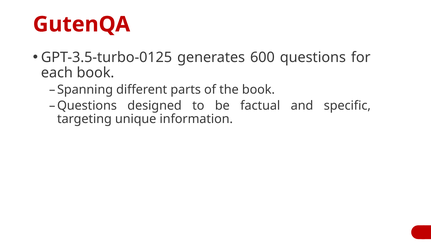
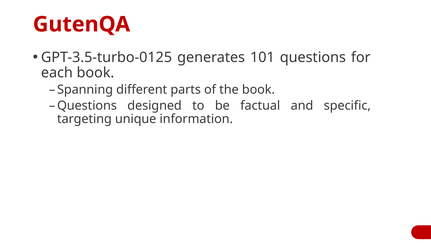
600: 600 -> 101
